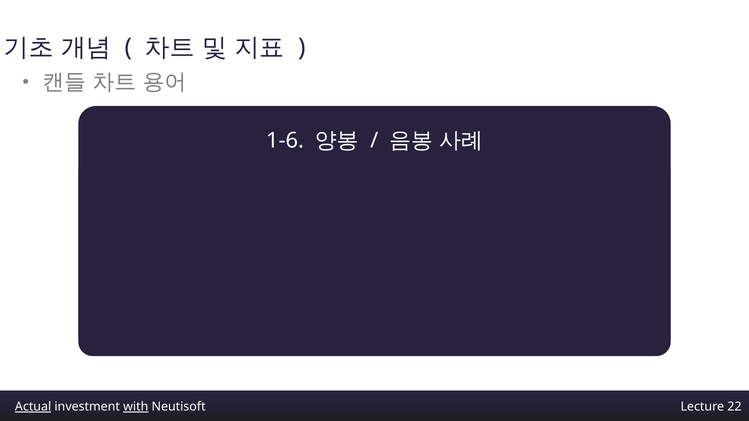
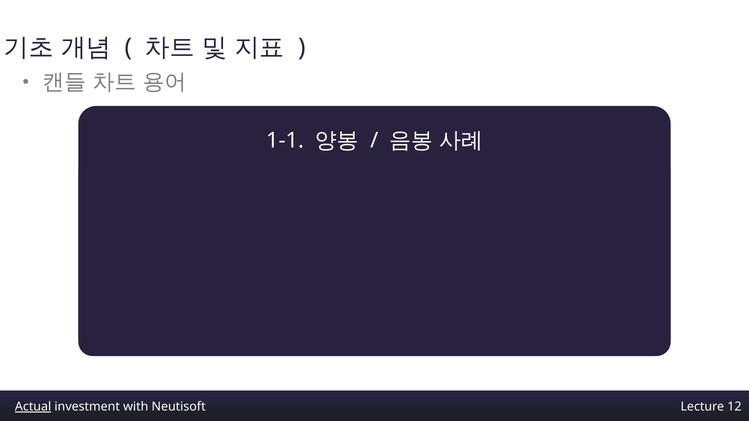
1-6: 1-6 -> 1-1
with underline: present -> none
22: 22 -> 12
